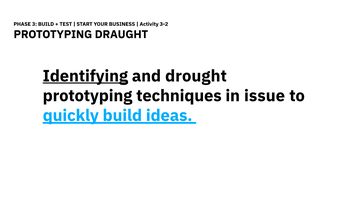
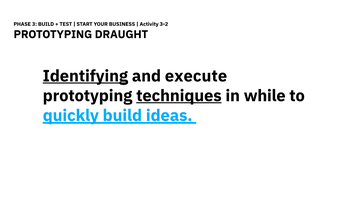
drought: drought -> execute
techniques underline: none -> present
issue: issue -> while
